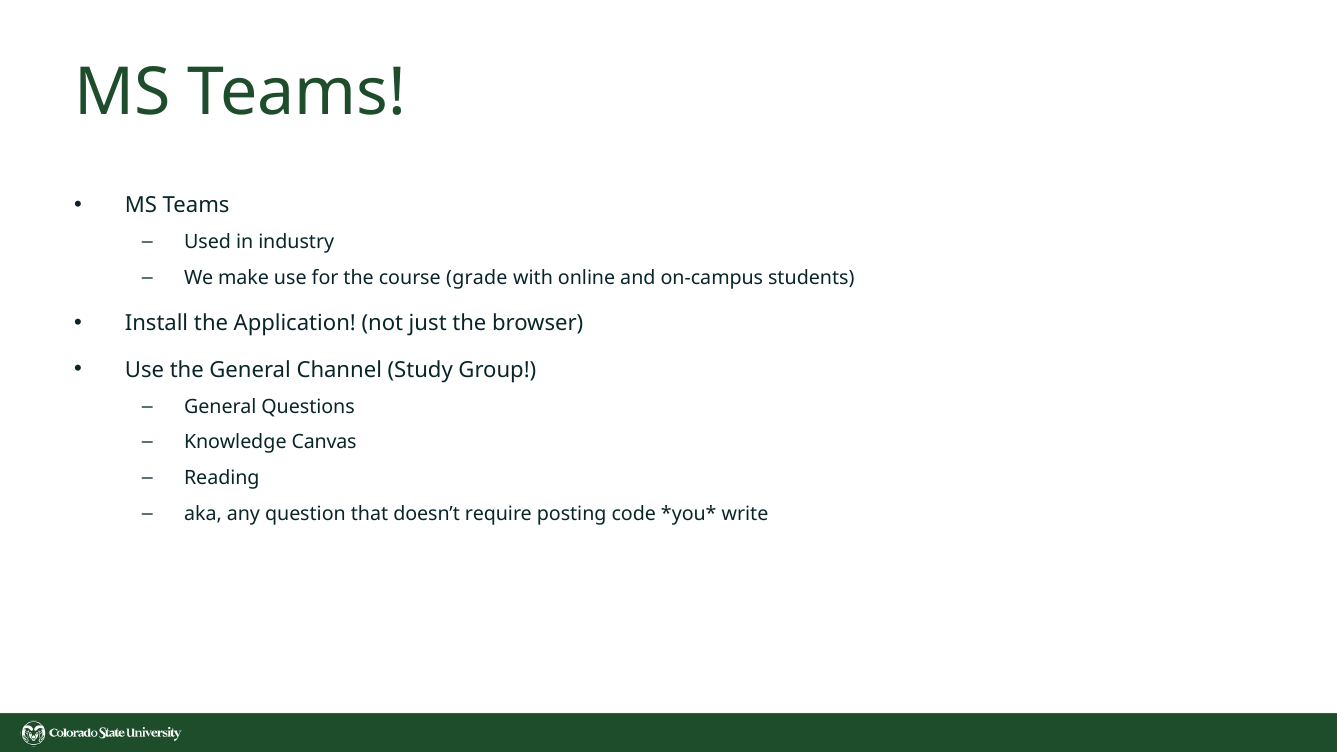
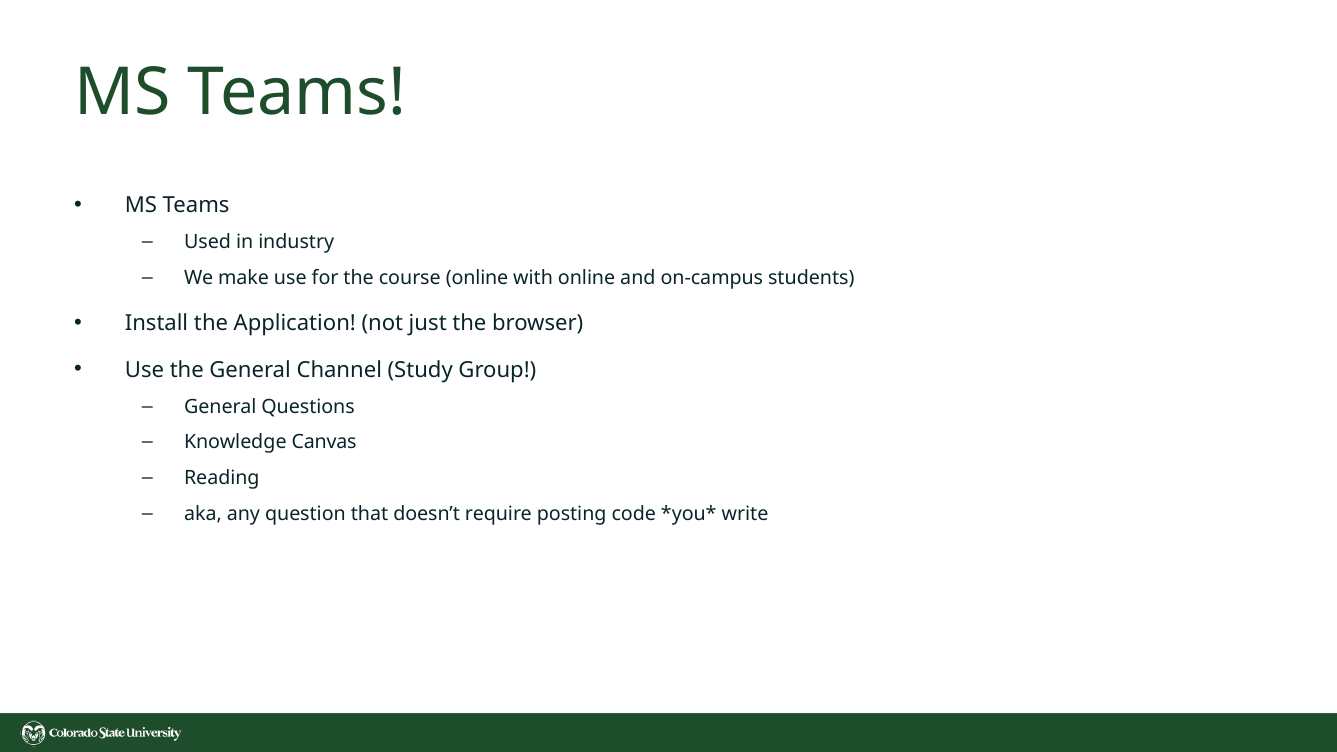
course grade: grade -> online
